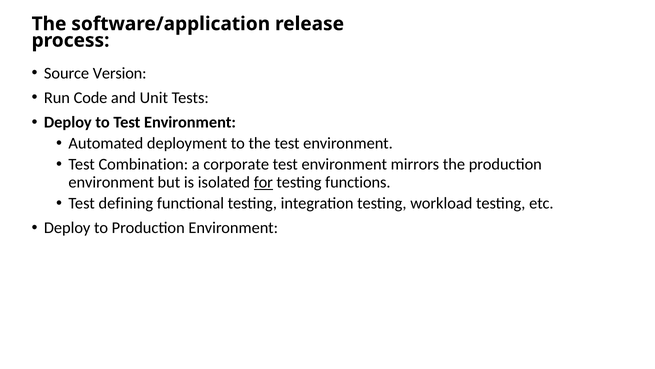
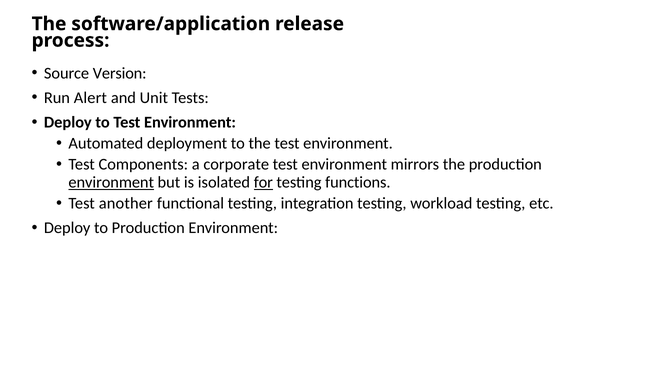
Code: Code -> Alert
Combination: Combination -> Components
environment at (111, 182) underline: none -> present
defining: defining -> another
